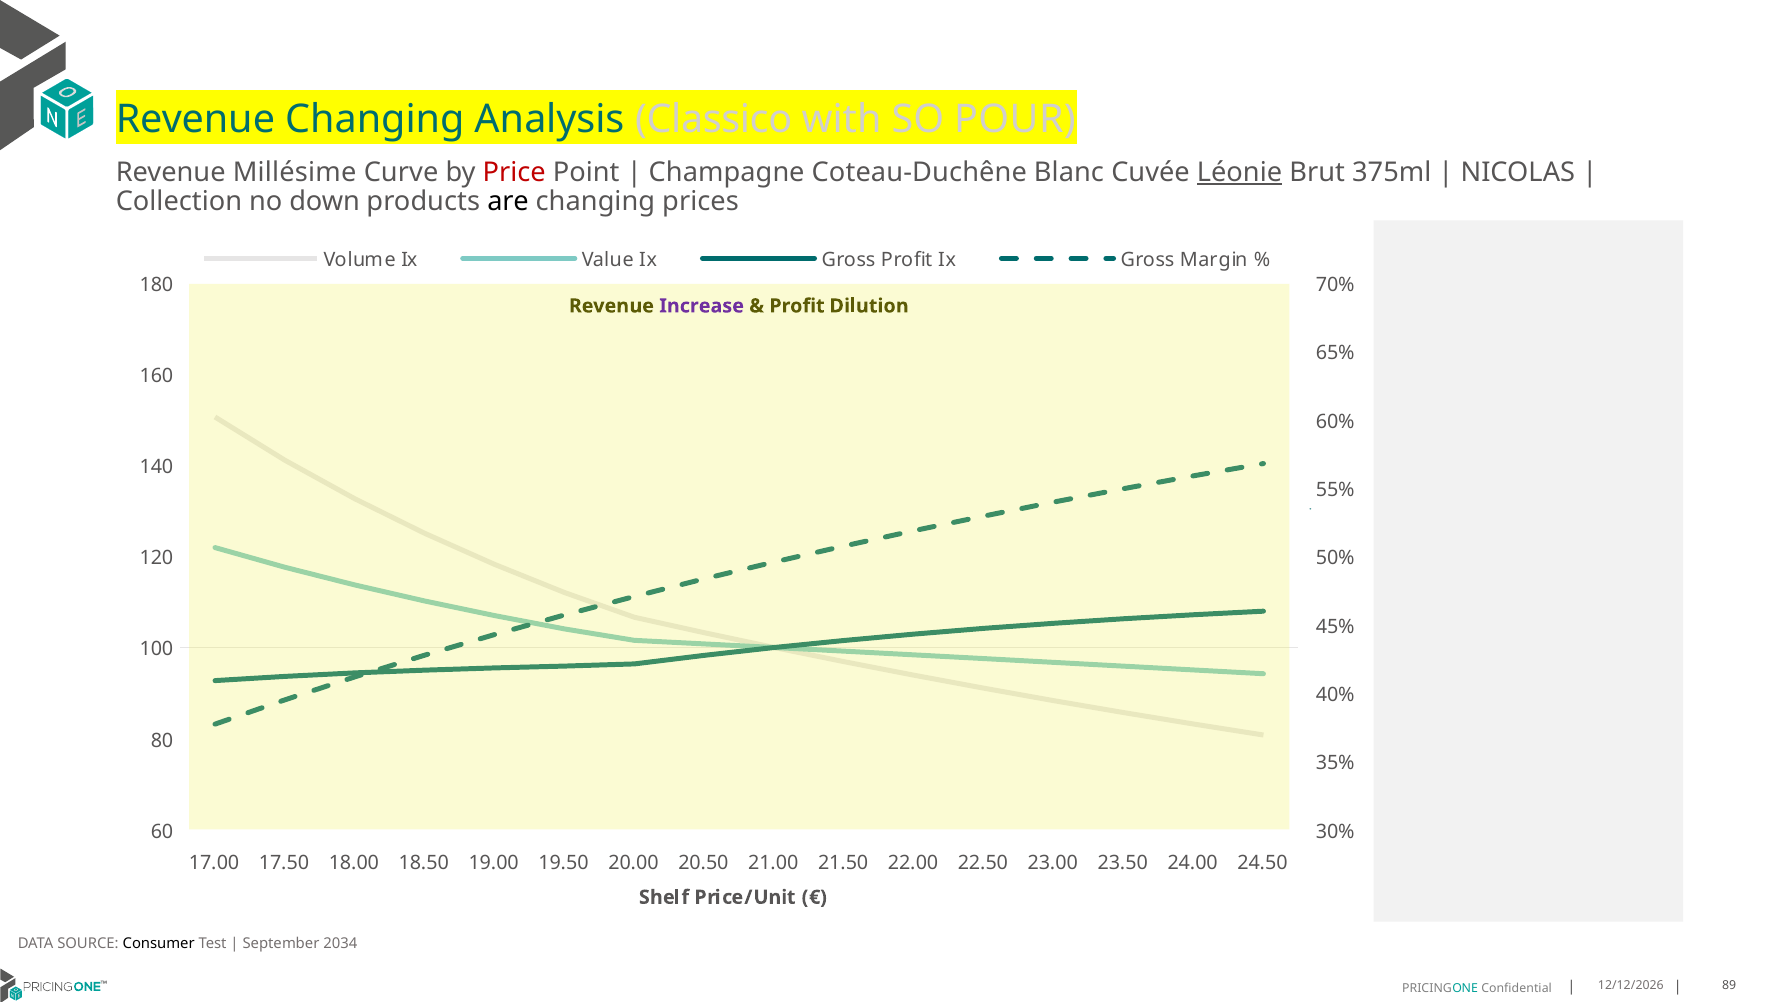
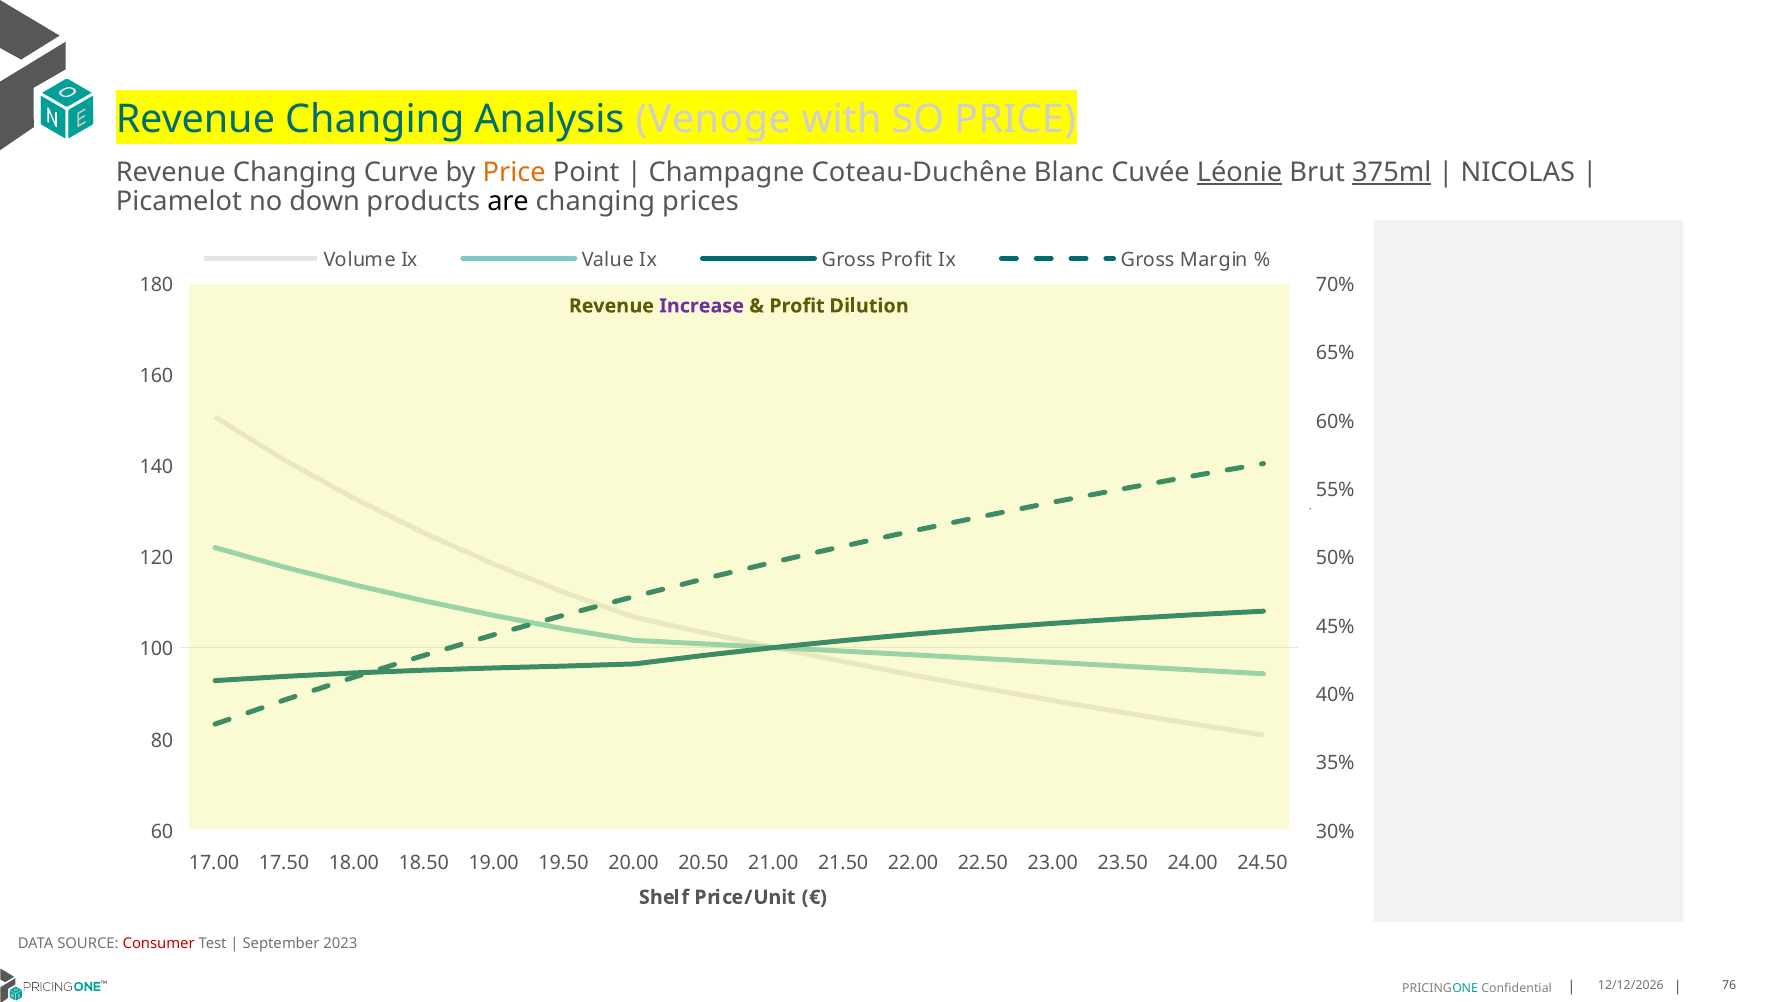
Classico: Classico -> Venoge
SO POUR: POUR -> PRICE
Millésime at (295, 172): Millésime -> Changing
Price at (514, 172) colour: red -> orange
375ml underline: none -> present
Collection: Collection -> Picamelot
Consumer colour: black -> red
2034: 2034 -> 2023
89: 89 -> 76
